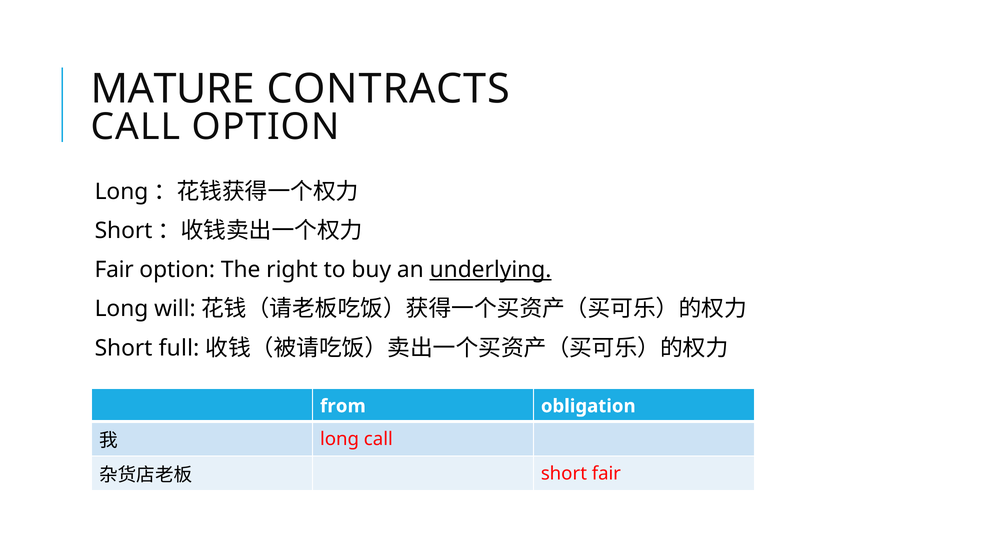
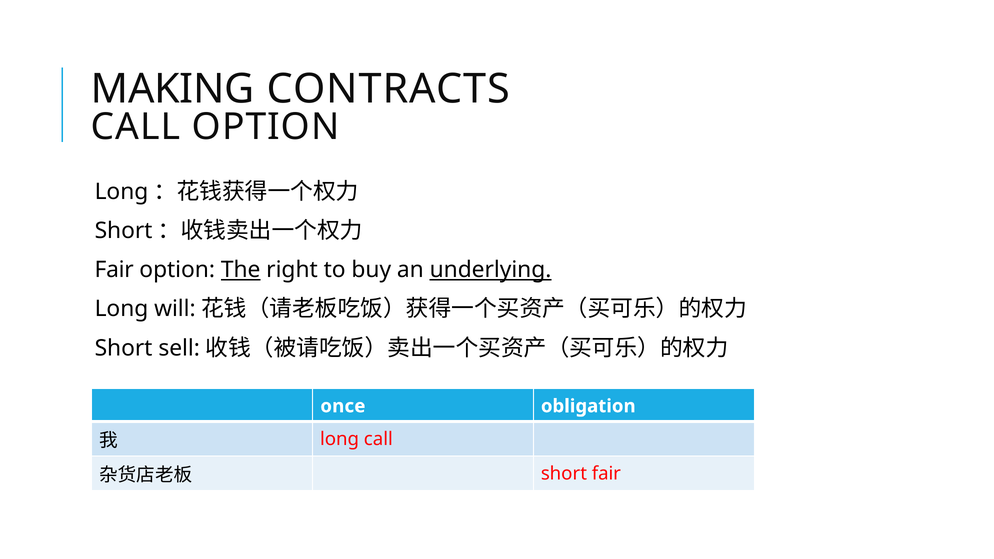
MATURE: MATURE -> MAKING
The underline: none -> present
full: full -> sell
from: from -> once
